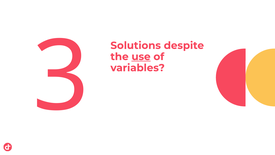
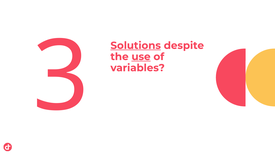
Solutions underline: none -> present
